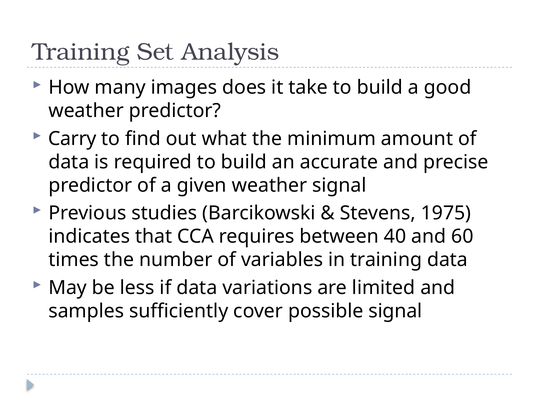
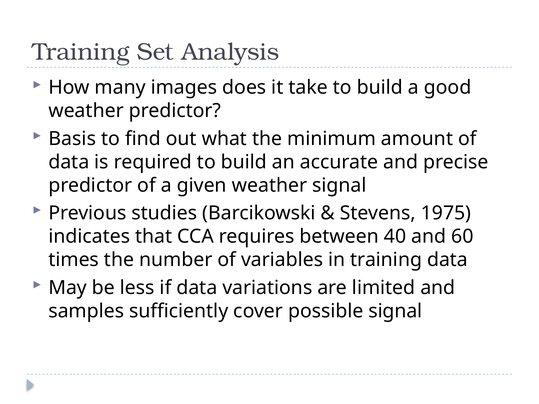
Carry: Carry -> Basis
